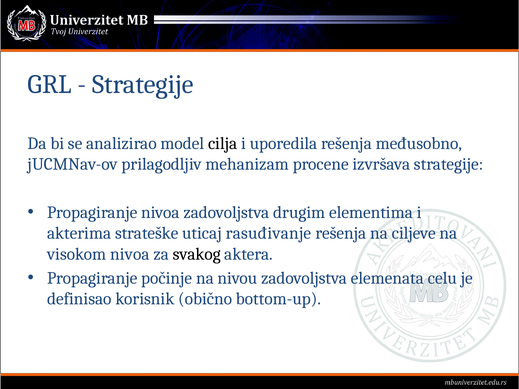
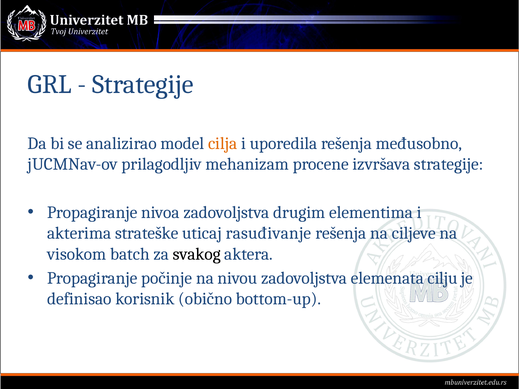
cilja colour: black -> orange
visokom nivoa: nivoa -> batch
celu: celu -> cilju
